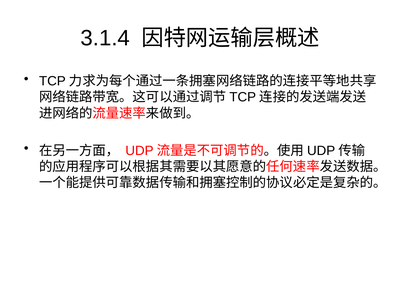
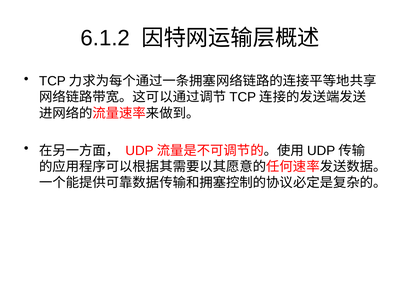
3.1.4: 3.1.4 -> 6.1.2
